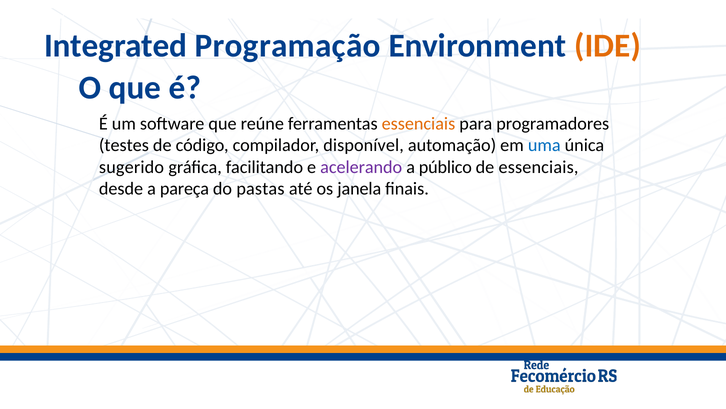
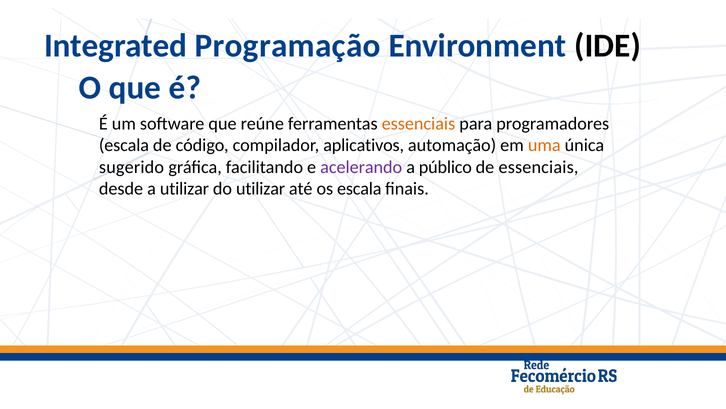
IDE colour: orange -> black
testes at (124, 145): testes -> escala
disponível: disponível -> aplicativos
uma colour: blue -> orange
a pareça: pareça -> utilizar
do pastas: pastas -> utilizar
os janela: janela -> escala
